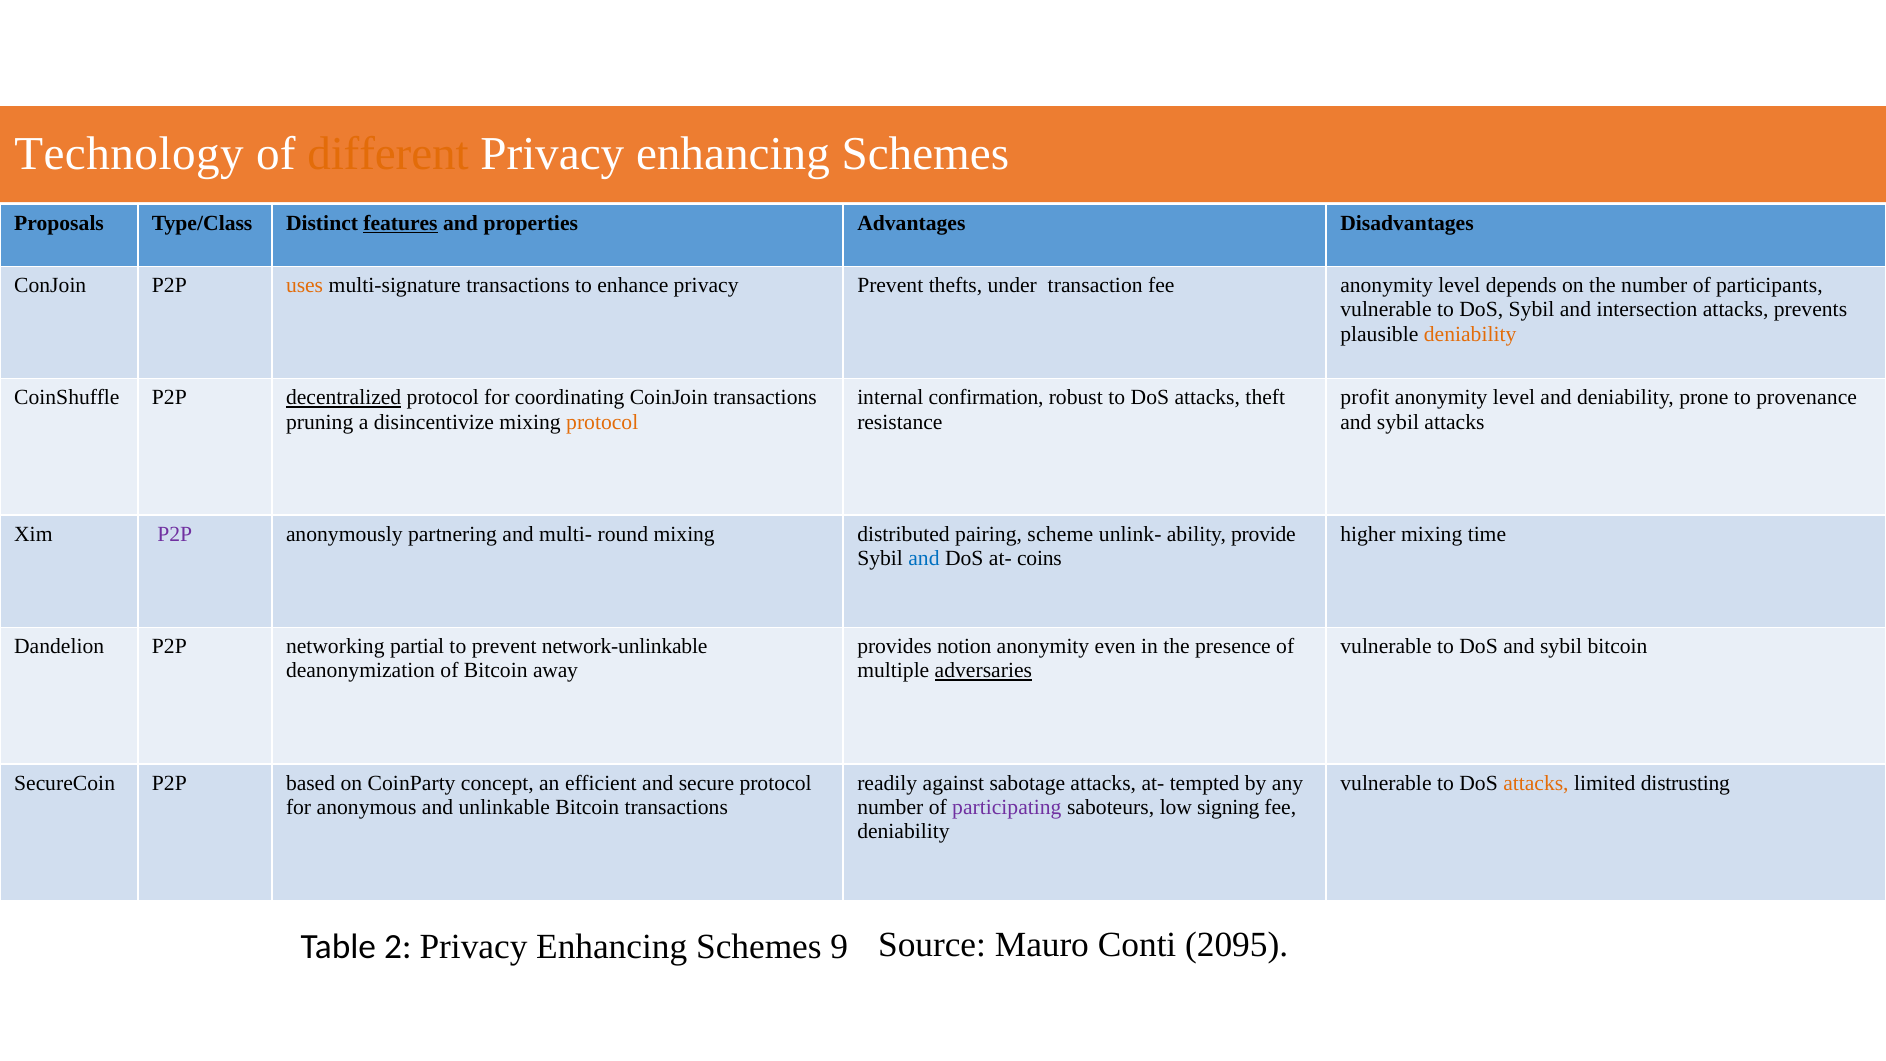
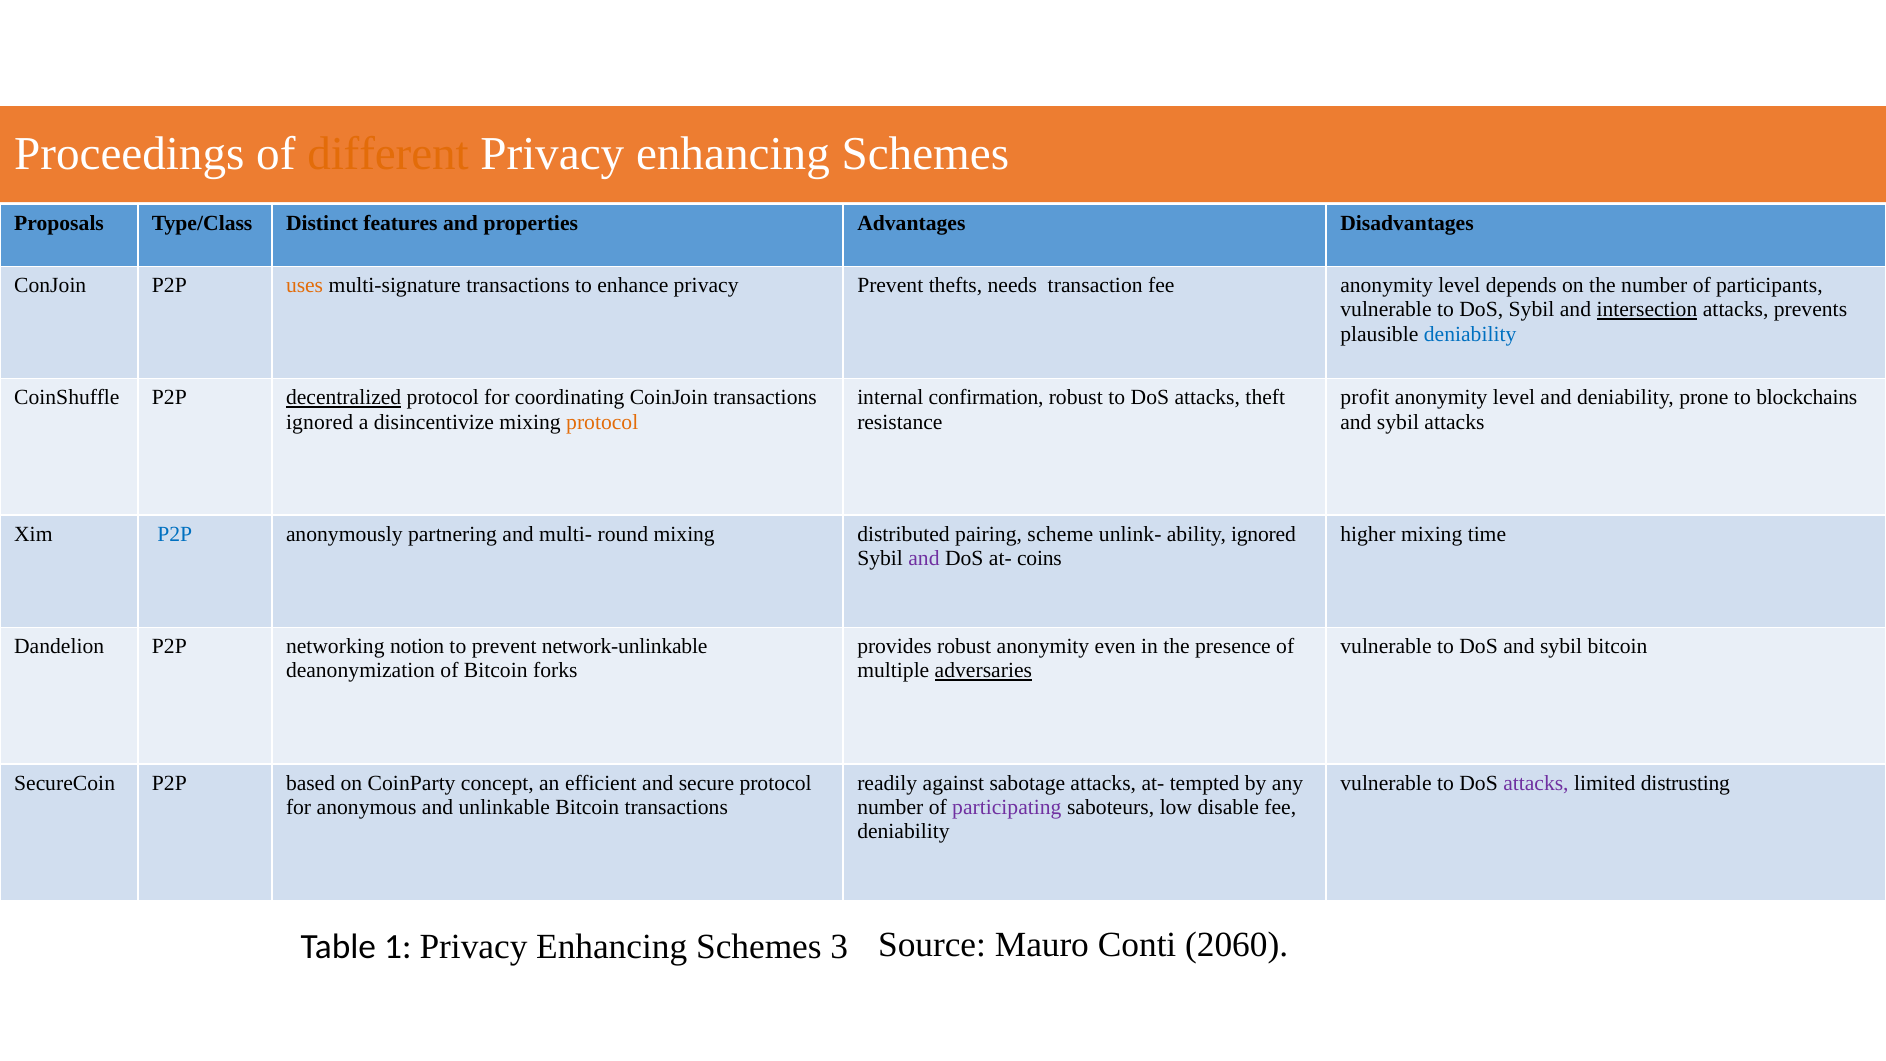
Technology: Technology -> Proceedings
features underline: present -> none
under: under -> needs
intersection underline: none -> present
deniability at (1470, 334) colour: orange -> blue
provenance: provenance -> blockchains
pruning at (320, 422): pruning -> ignored
P2P at (175, 534) colour: purple -> blue
ability provide: provide -> ignored
and at (924, 559) colour: blue -> purple
partial: partial -> notion
provides notion: notion -> robust
away: away -> forks
attacks at (1536, 783) colour: orange -> purple
signing: signing -> disable
2: 2 -> 1
9: 9 -> 3
2095: 2095 -> 2060
